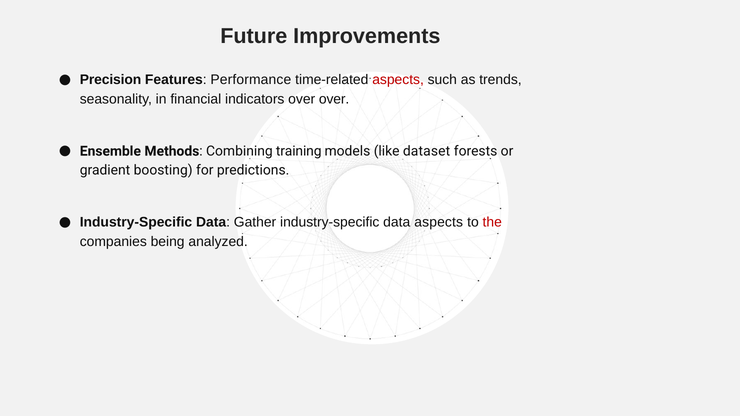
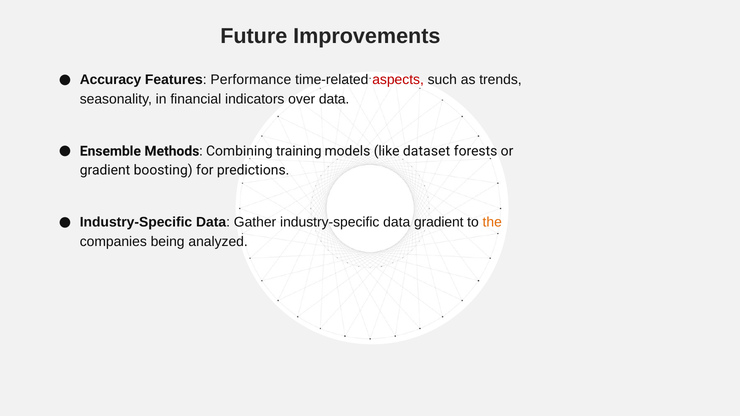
Precision: Precision -> Accuracy
over over: over -> data
data aspects: aspects -> gradient
the colour: red -> orange
